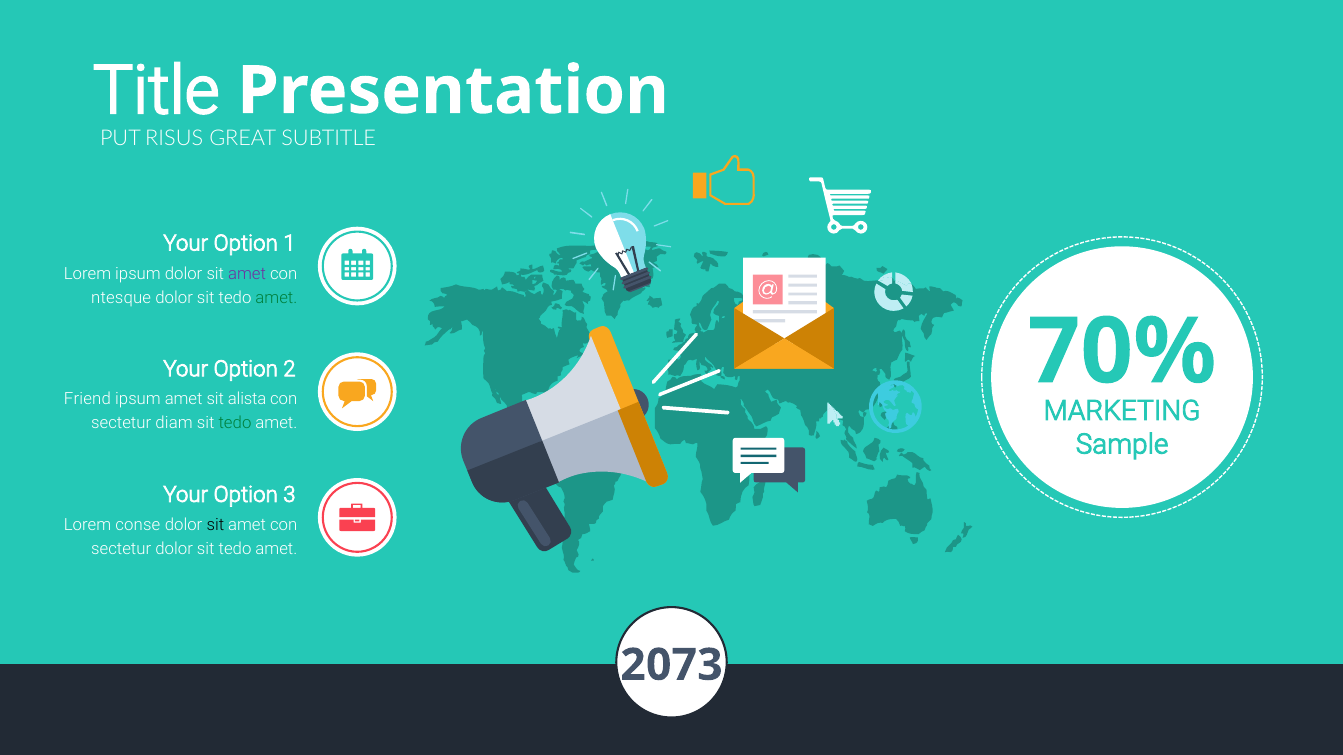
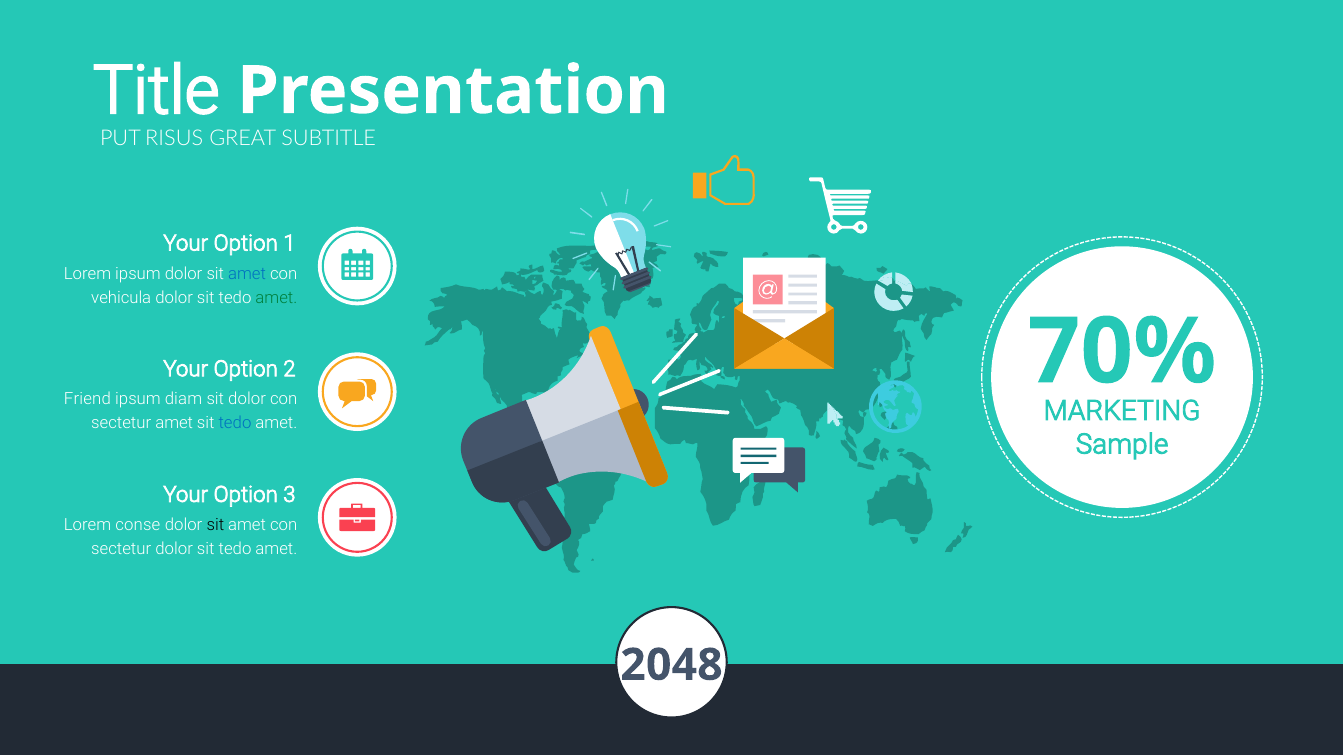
amet at (247, 274) colour: purple -> blue
ntesque: ntesque -> vehicula
ipsum amet: amet -> diam
sit alista: alista -> dolor
sectetur diam: diam -> amet
tedo at (235, 424) colour: green -> blue
2073: 2073 -> 2048
